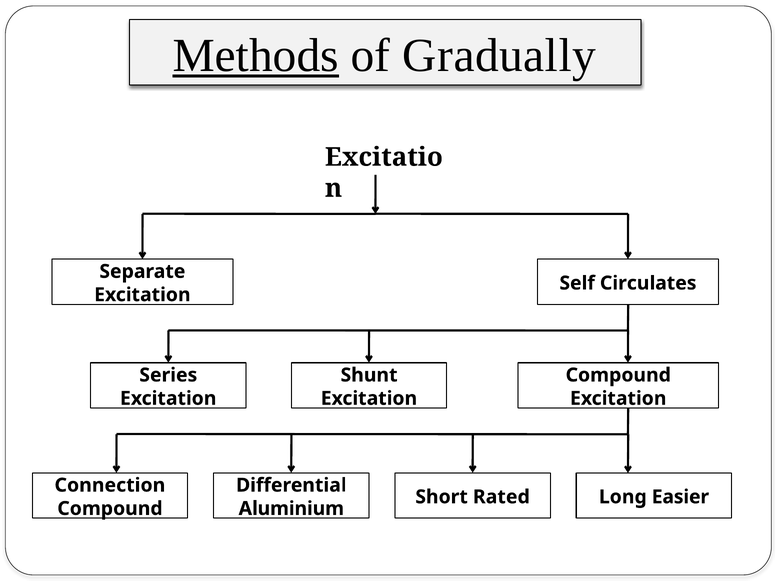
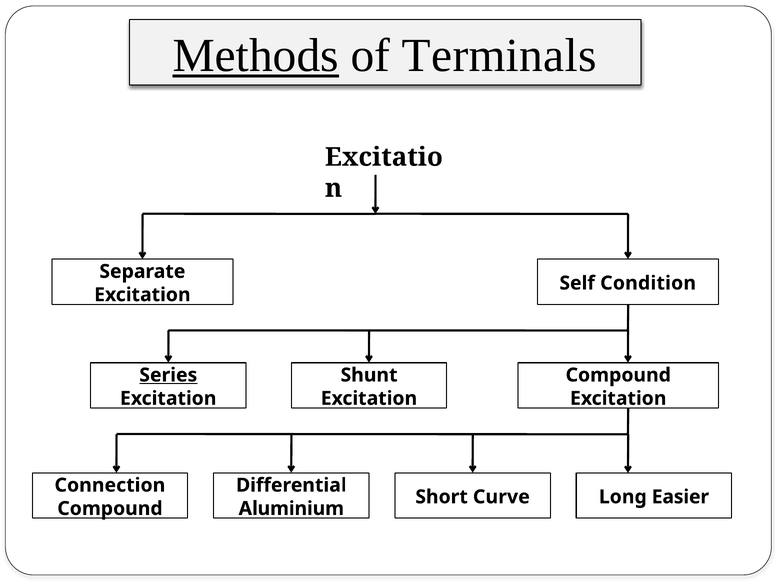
Gradually: Gradually -> Terminals
Circulates: Circulates -> Condition
Series underline: none -> present
Rated: Rated -> Curve
